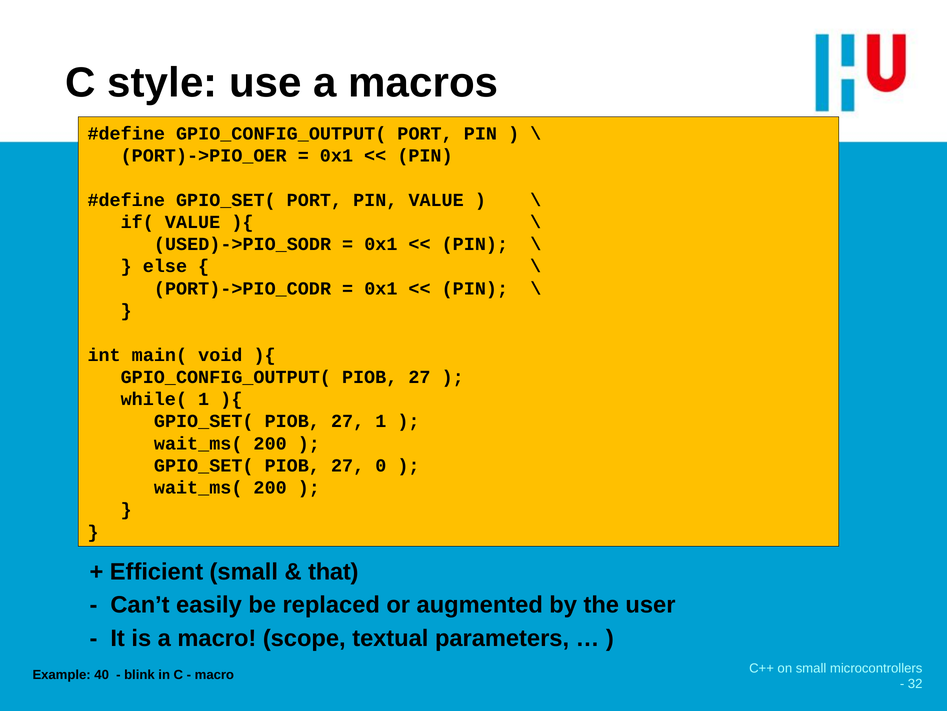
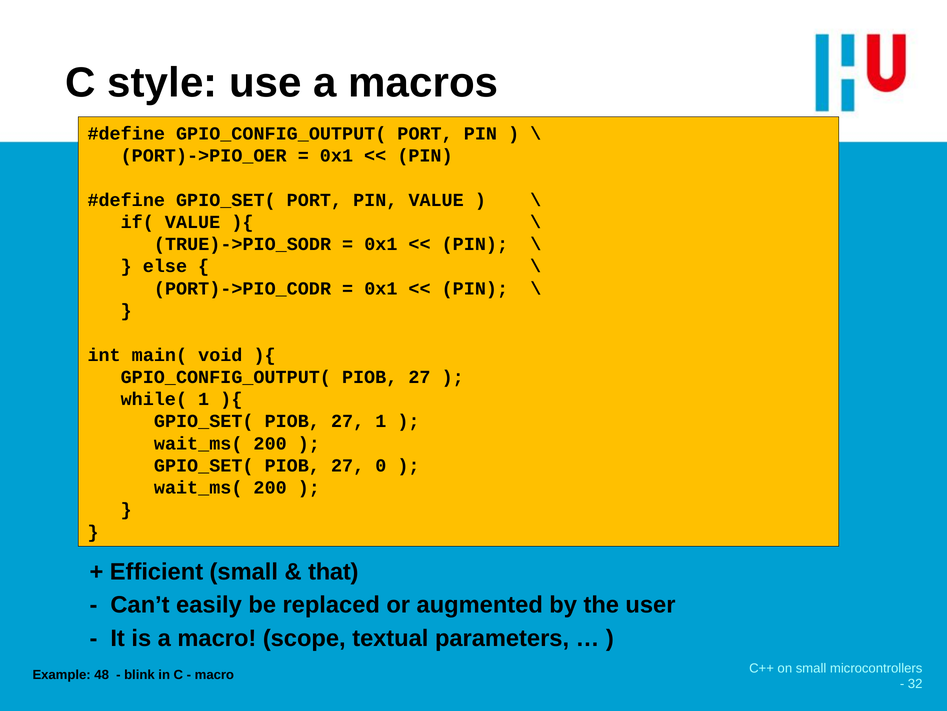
USED)->PIO_SODR: USED)->PIO_SODR -> TRUE)->PIO_SODR
40: 40 -> 48
